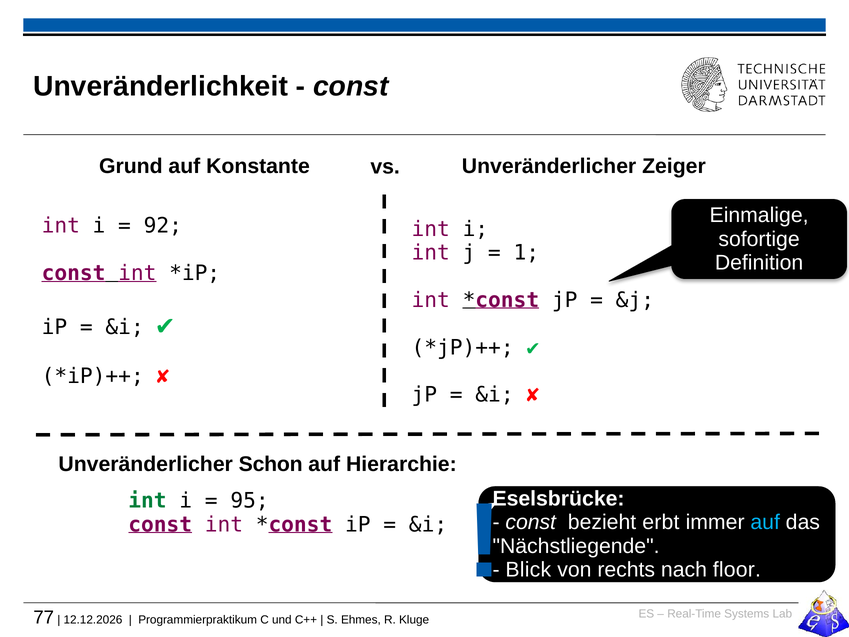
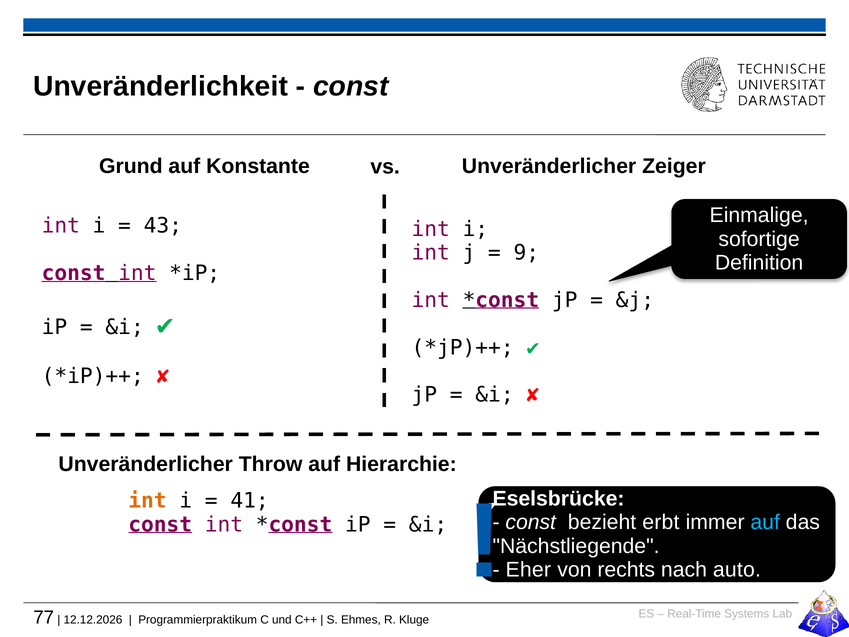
92: 92 -> 43
1: 1 -> 9
Schon: Schon -> Throw
int at (147, 501) colour: green -> orange
95: 95 -> 41
Blick: Blick -> Eher
floor: floor -> auto
